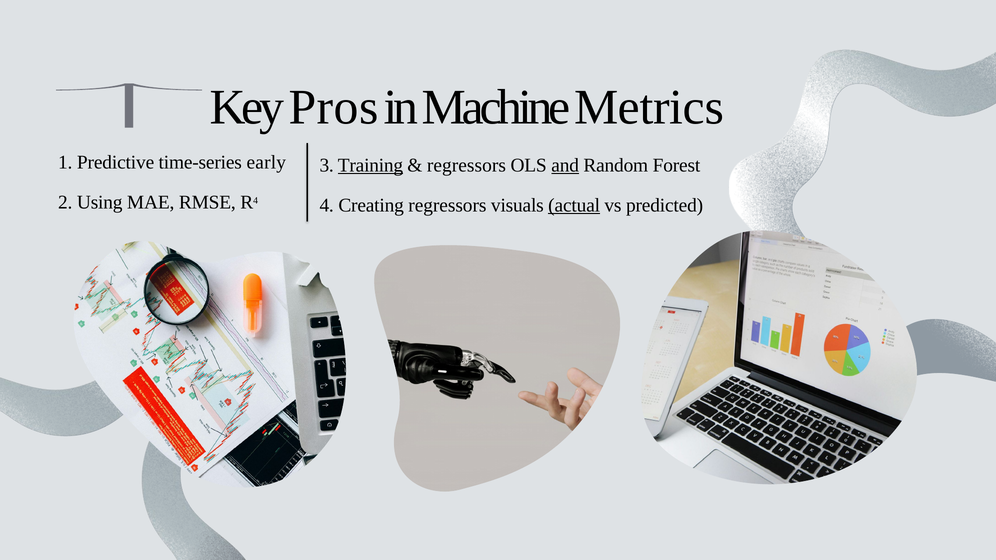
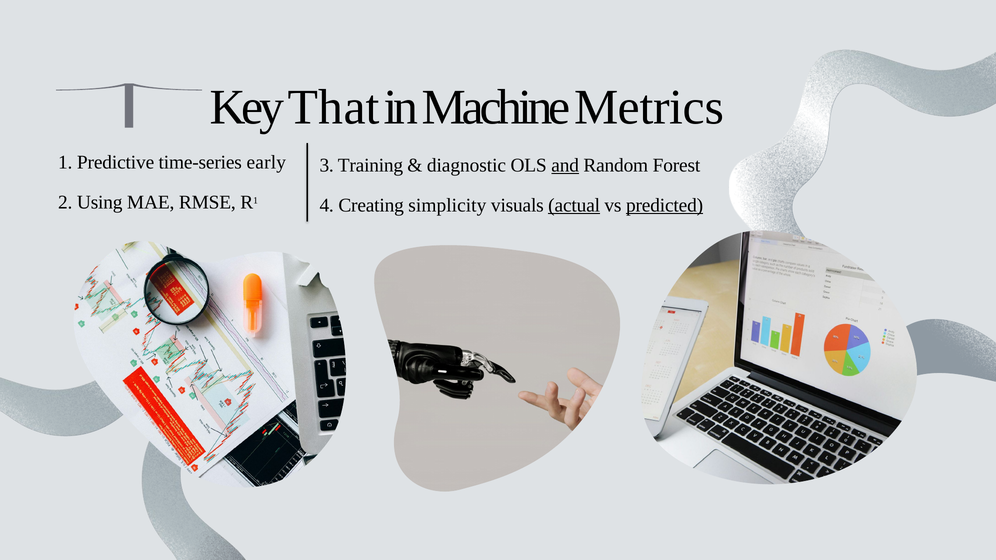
Pros: Pros -> That
Training underline: present -> none
regressors at (466, 165): regressors -> diagnostic
4 at (256, 201): 4 -> 1
Creating regressors: regressors -> simplicity
predicted underline: none -> present
